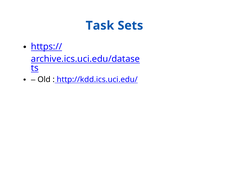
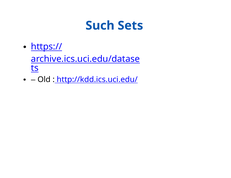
Task: Task -> Such
